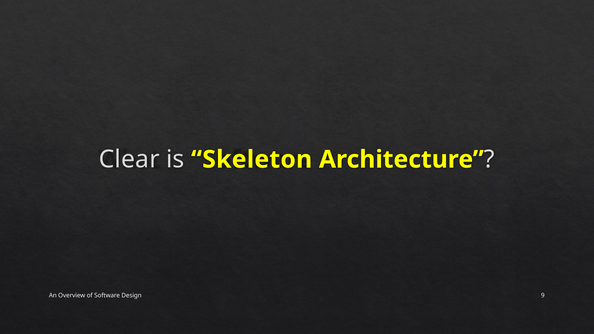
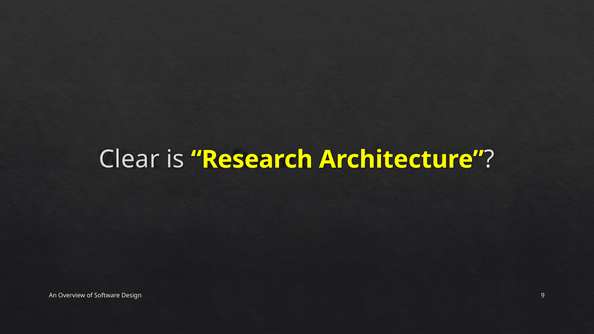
Skeleton: Skeleton -> Research
